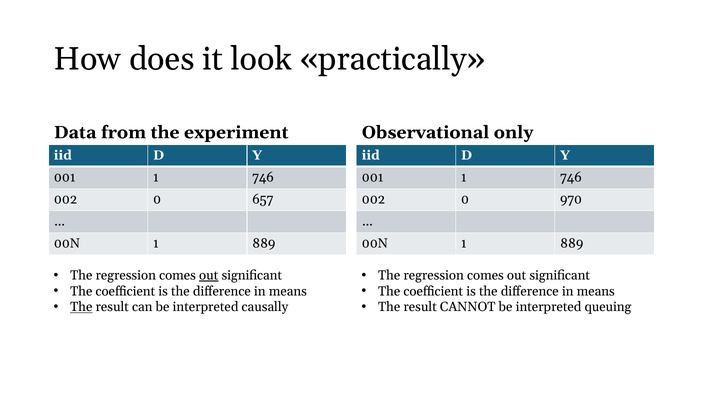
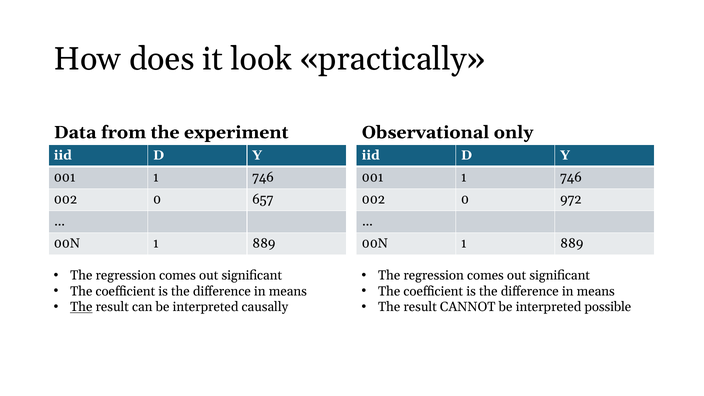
970: 970 -> 972
out at (209, 275) underline: present -> none
queuing: queuing -> possible
